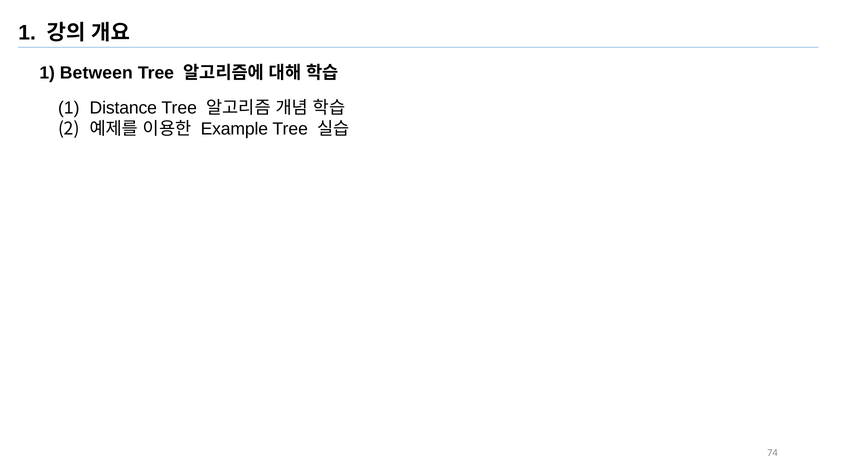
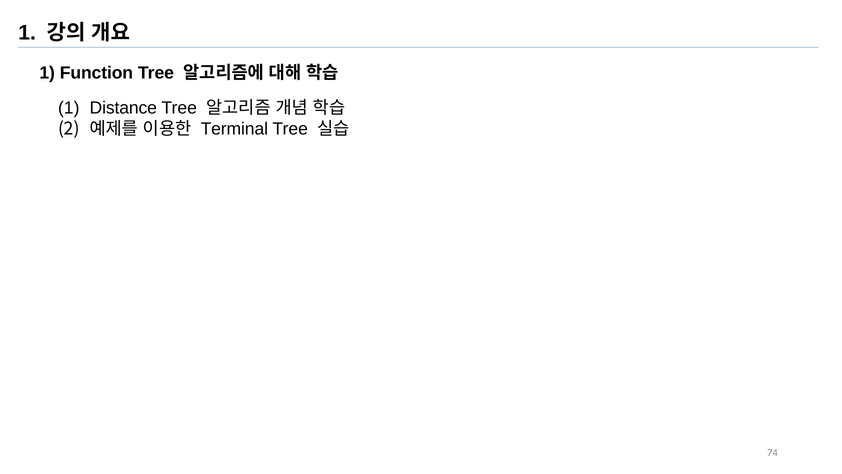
Between: Between -> Function
Example: Example -> Terminal
